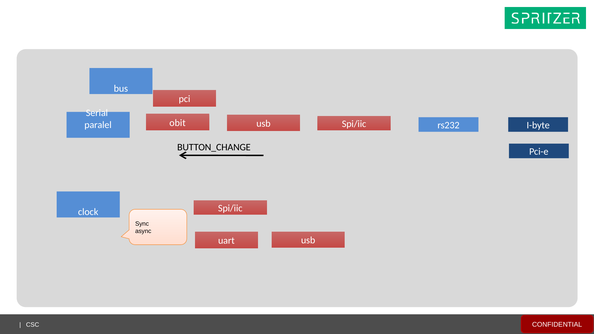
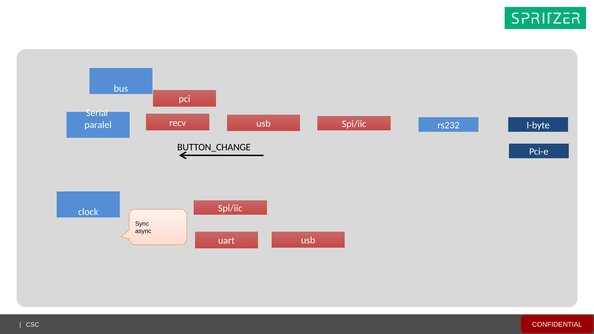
obit: obit -> recv
